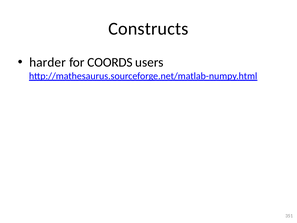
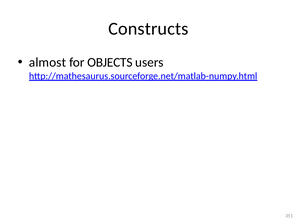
harder: harder -> almost
COORDS: COORDS -> OBJECTS
